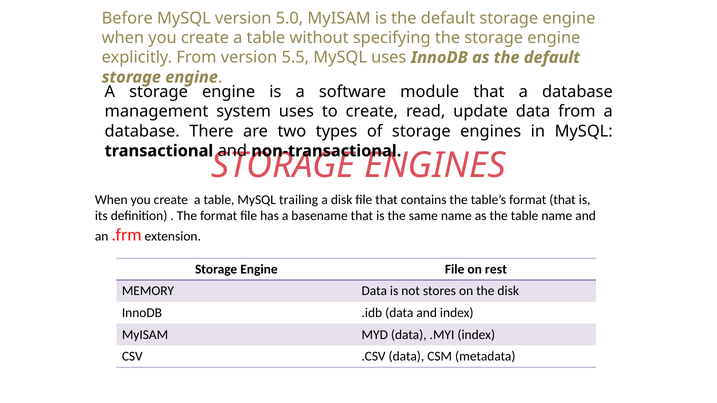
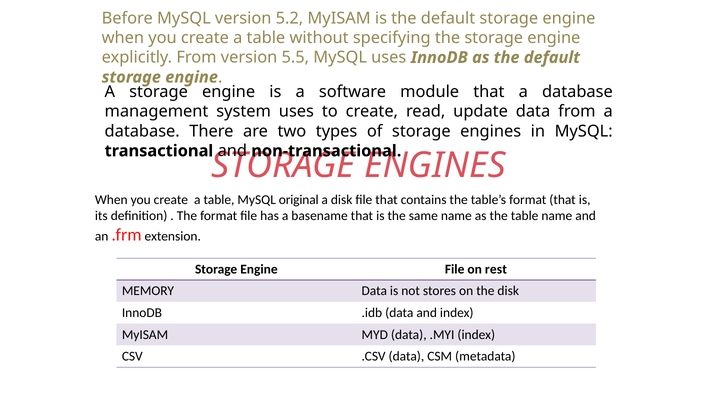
5.0: 5.0 -> 5.2
trailing: trailing -> original
